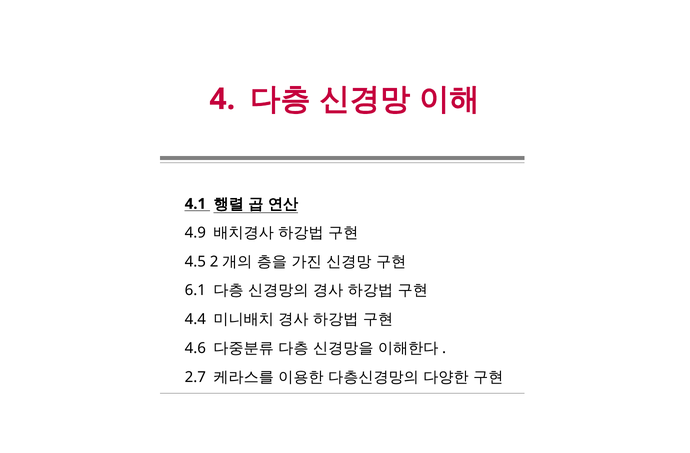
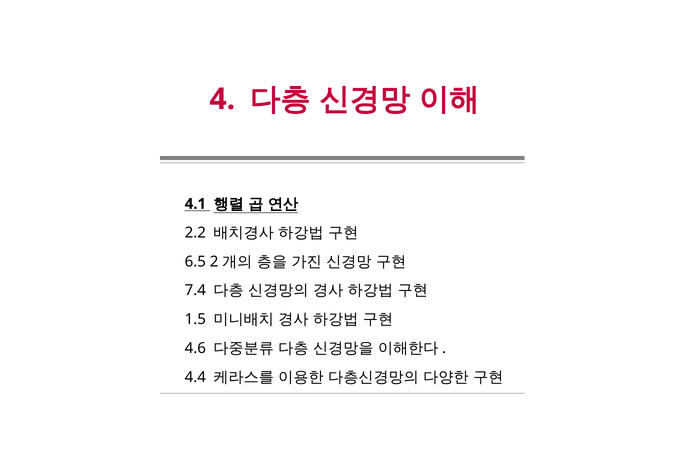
4.9: 4.9 -> 2.2
4.5: 4.5 -> 6.5
6.1: 6.1 -> 7.4
4.4: 4.4 -> 1.5
2.7: 2.7 -> 4.4
